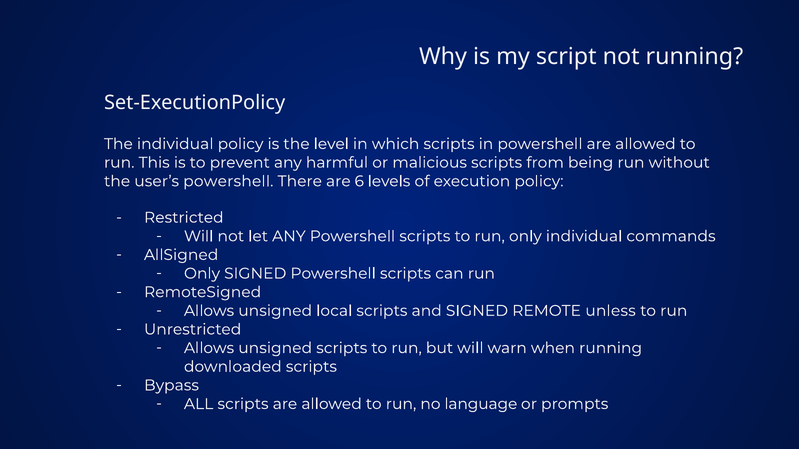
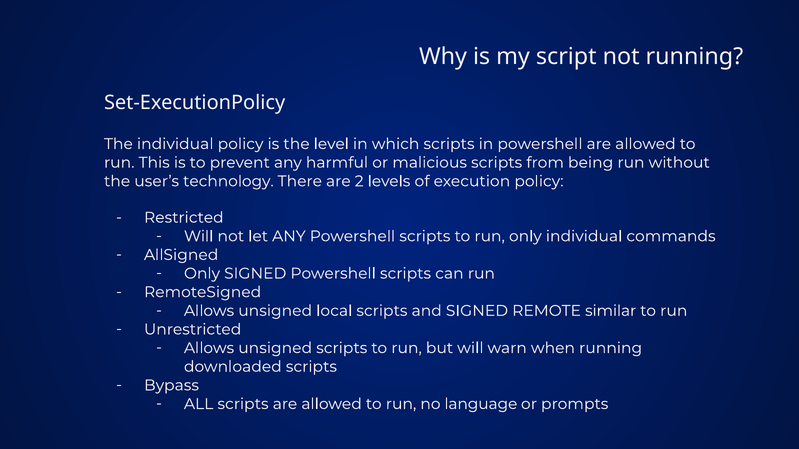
user’s powershell: powershell -> technology
6: 6 -> 2
unless: unless -> similar
